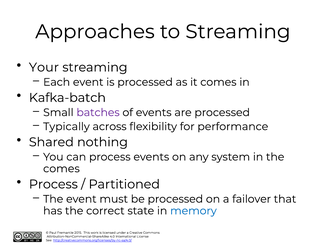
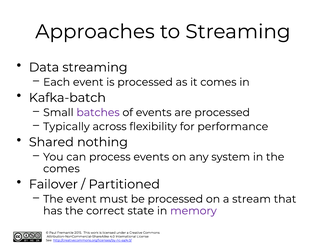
Your: Your -> Data
Process at (53, 184): Process -> Failover
failover: failover -> stream
memory colour: blue -> purple
